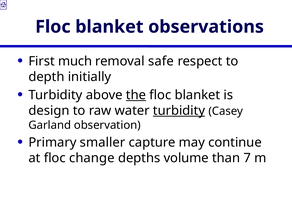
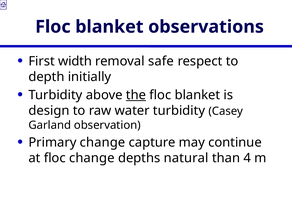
much: much -> width
turbidity at (179, 111) underline: present -> none
Primary smaller: smaller -> change
volume: volume -> natural
7: 7 -> 4
